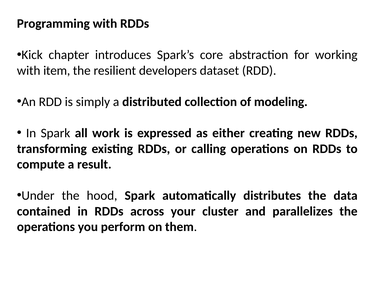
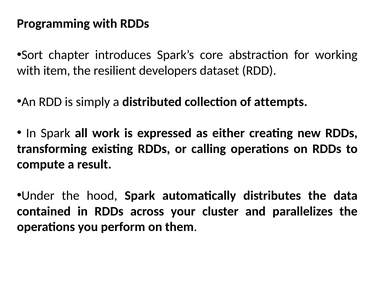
Kick: Kick -> Sort
modeling: modeling -> attempts
